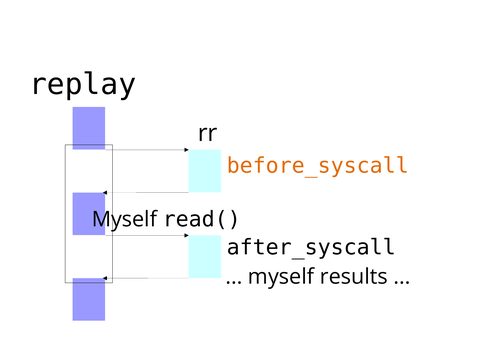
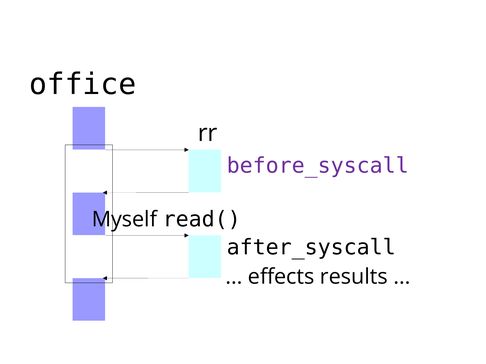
replay: replay -> office
before_syscall colour: orange -> purple
myself at (281, 277): myself -> effects
